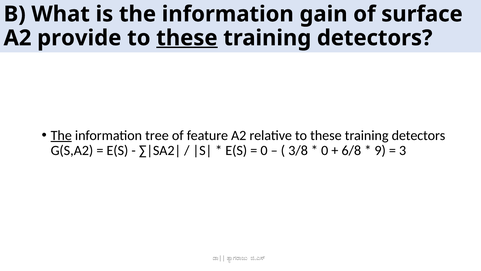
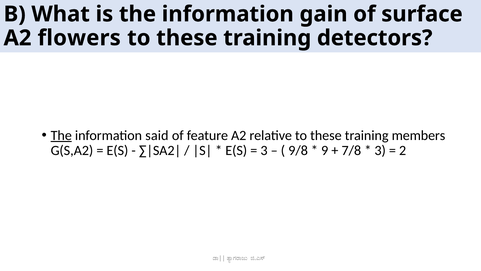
provide: provide -> flowers
these at (187, 38) underline: present -> none
tree: tree -> said
detectors at (418, 135): detectors -> members
0 at (264, 150): 0 -> 3
3/8: 3/8 -> 9/8
0 at (325, 150): 0 -> 9
6/8: 6/8 -> 7/8
9 at (380, 150): 9 -> 3
3: 3 -> 2
